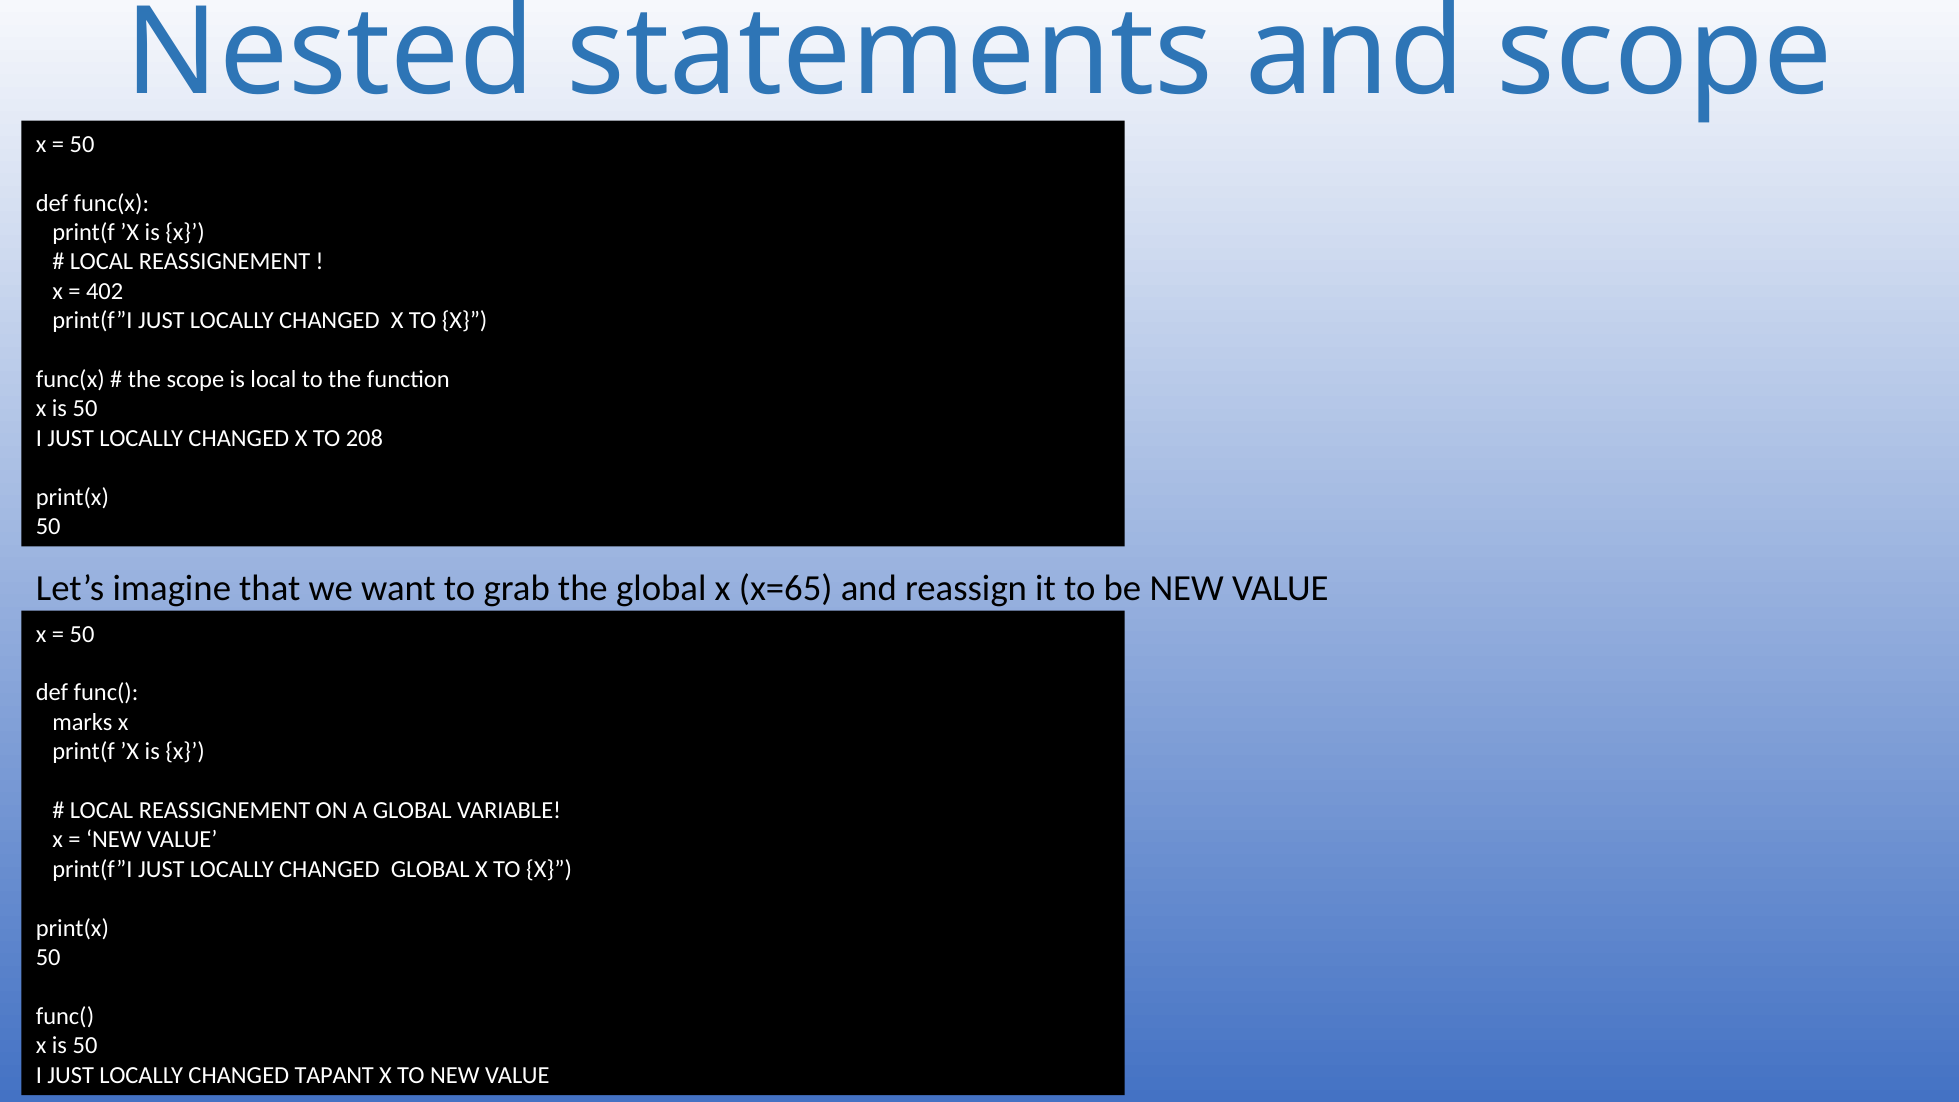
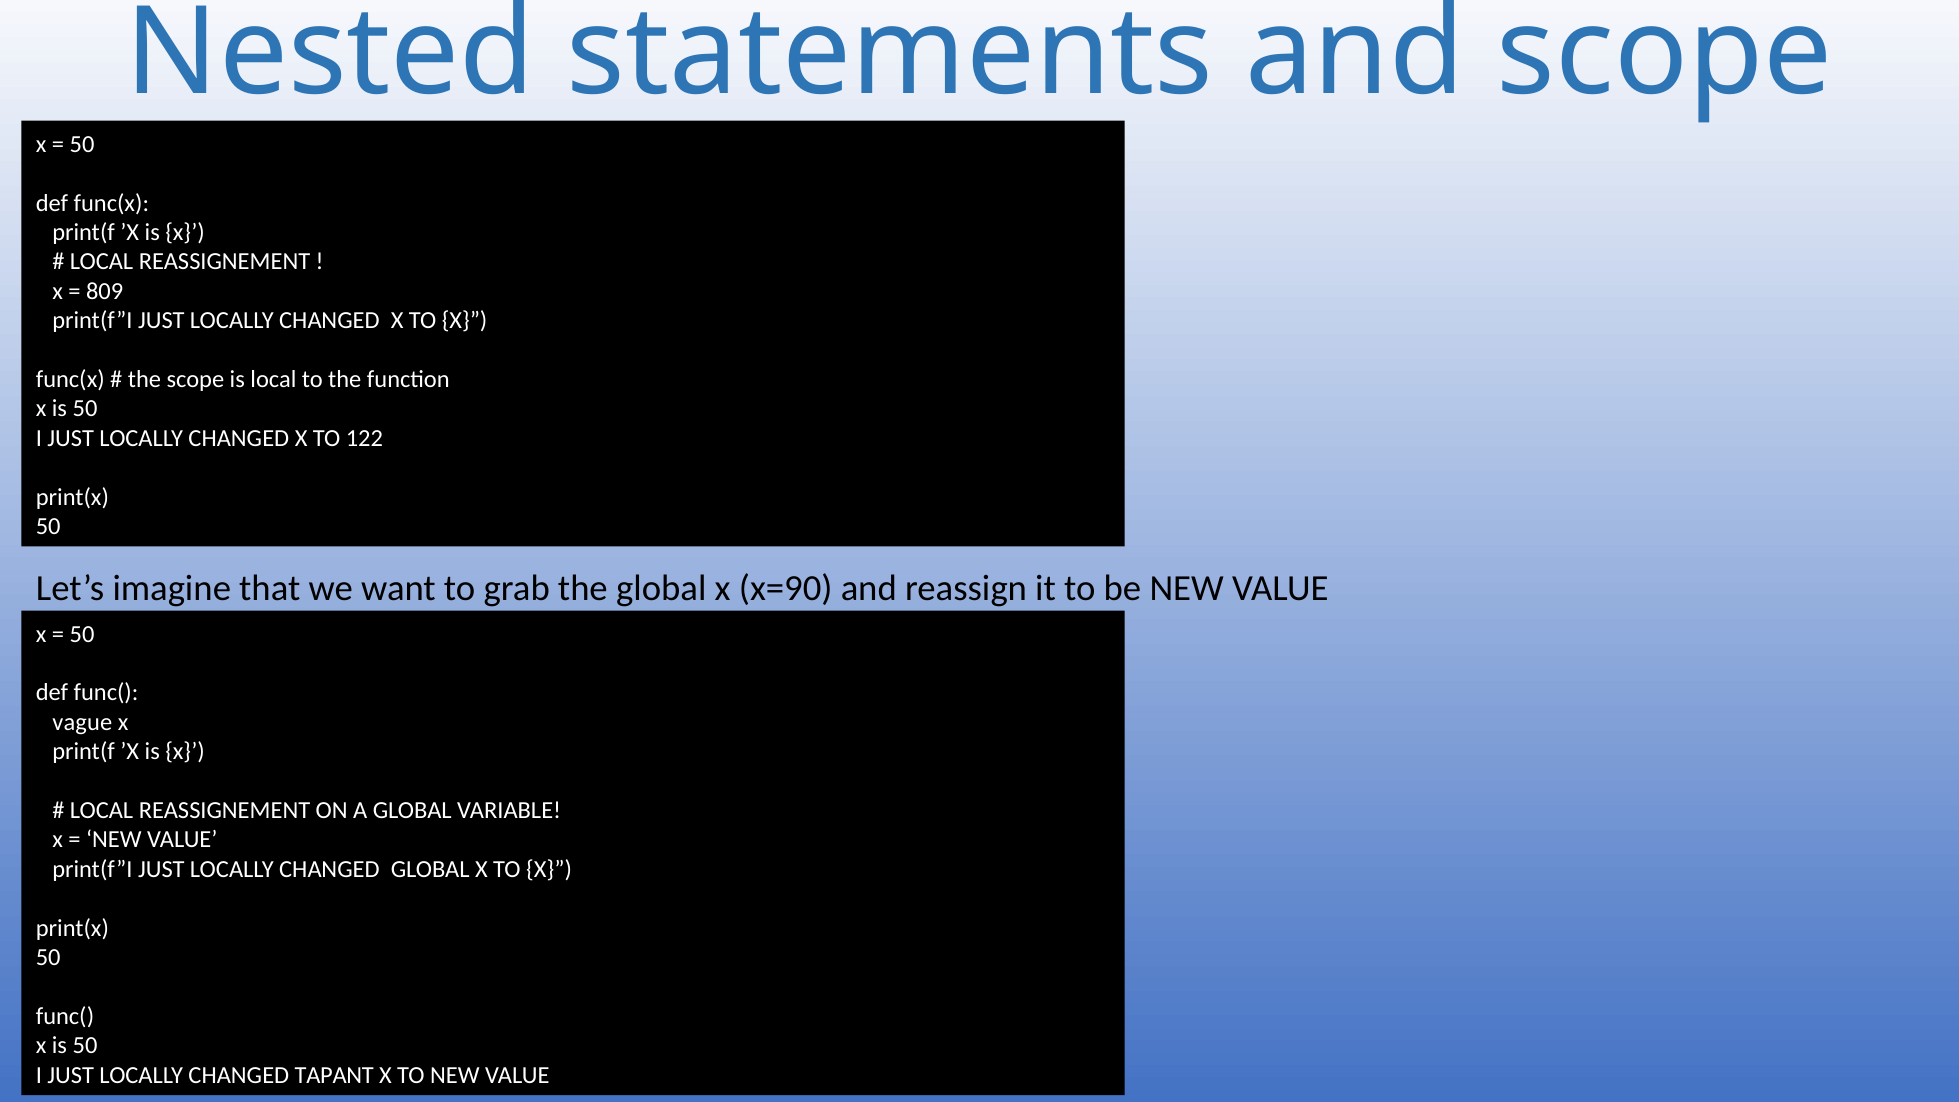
402: 402 -> 809
208: 208 -> 122
x=65: x=65 -> x=90
marks: marks -> vague
